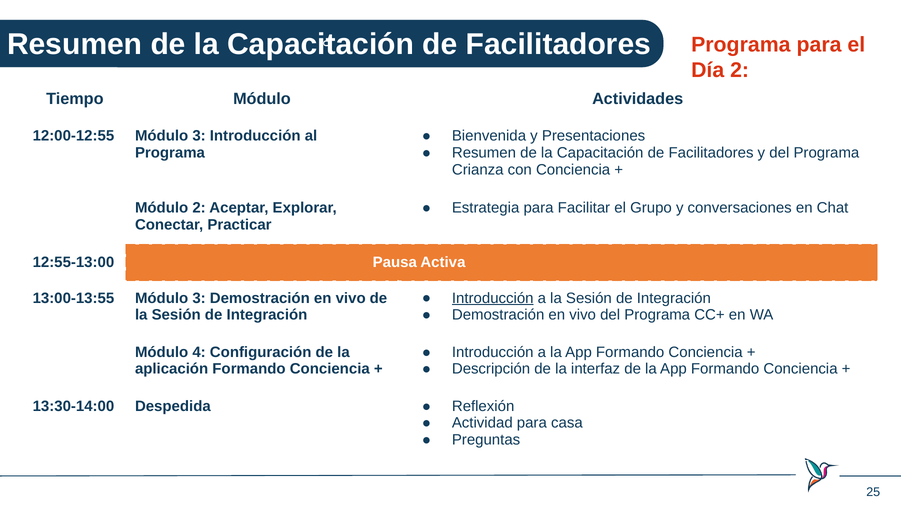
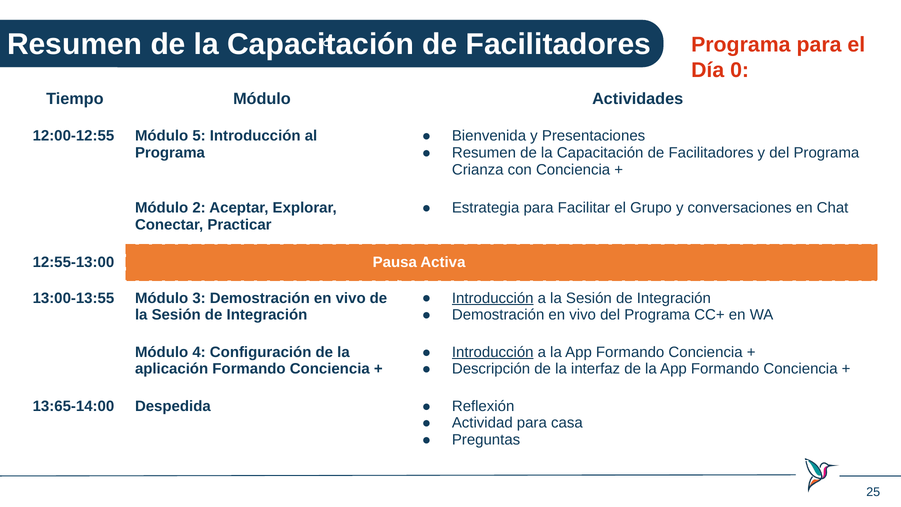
Día 2: 2 -> 0
12:00-12:55 Módulo 3: 3 -> 5
Introducción at (493, 352) underline: none -> present
13:30-14:00: 13:30-14:00 -> 13:65-14:00
